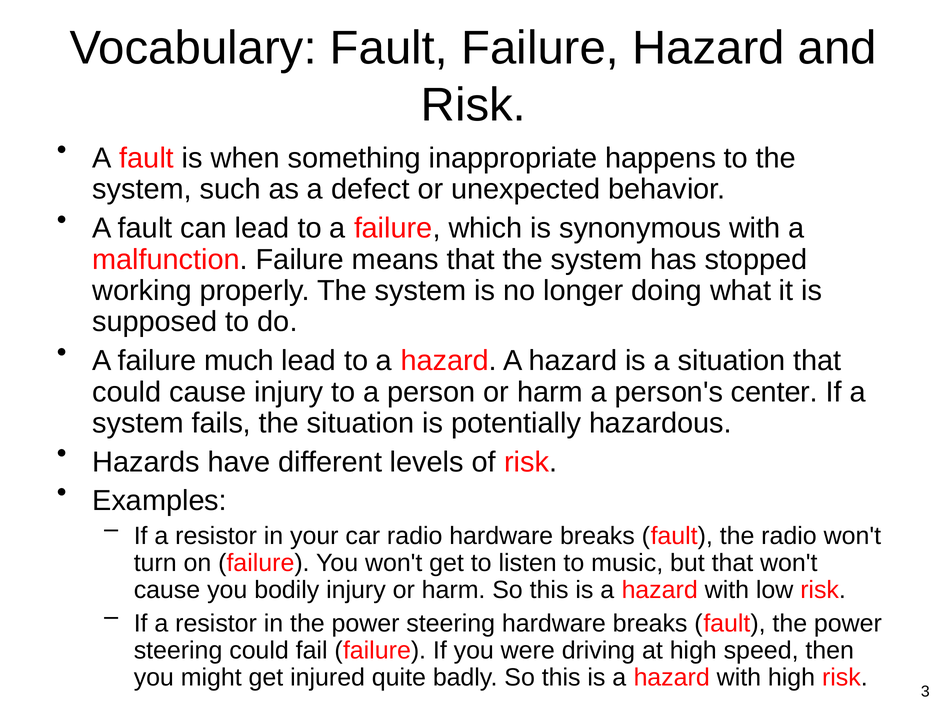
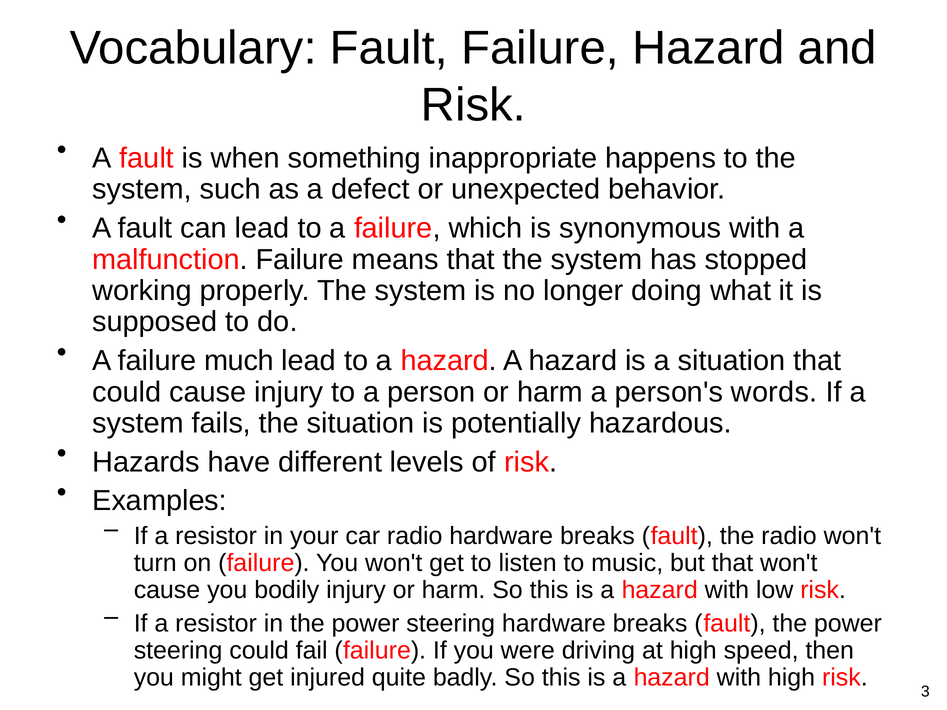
center: center -> words
